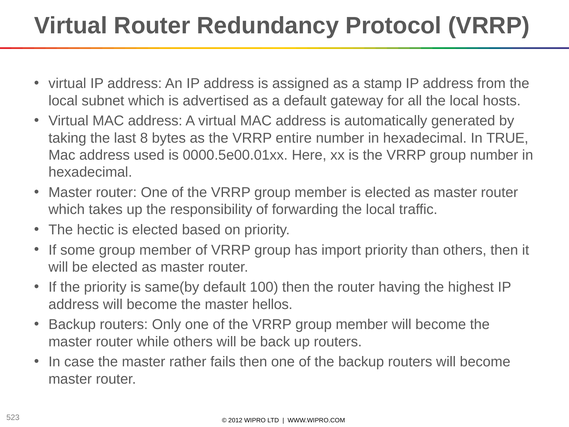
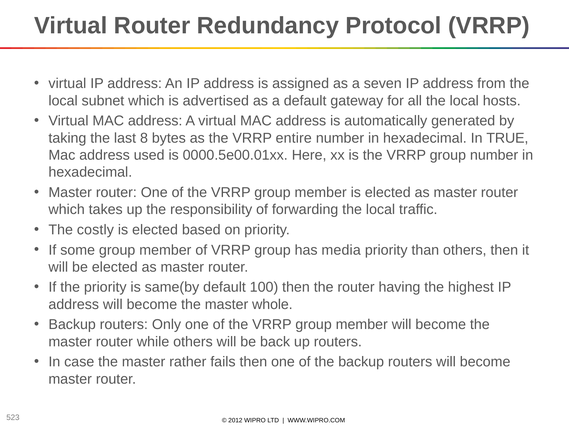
stamp: stamp -> seven
hectic: hectic -> costly
import: import -> media
hellos: hellos -> whole
